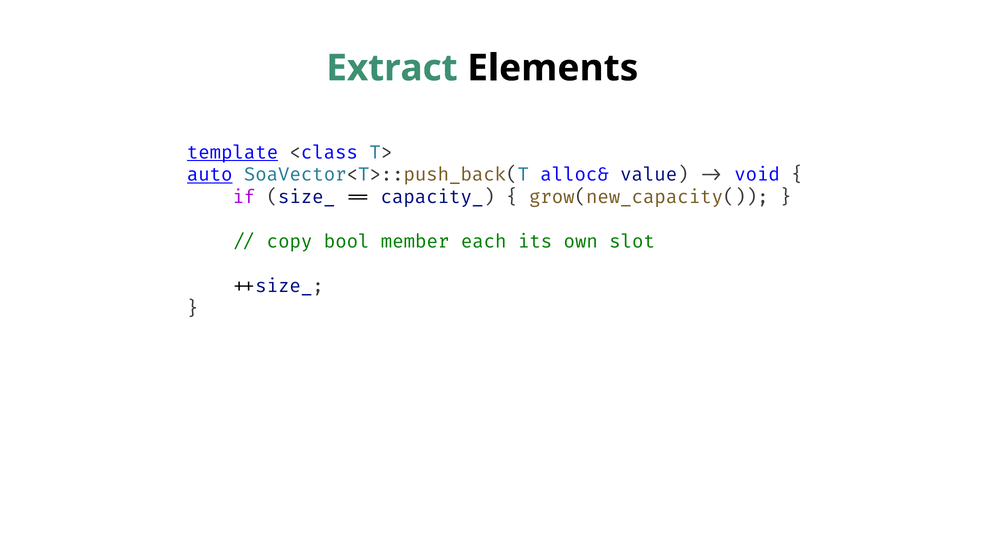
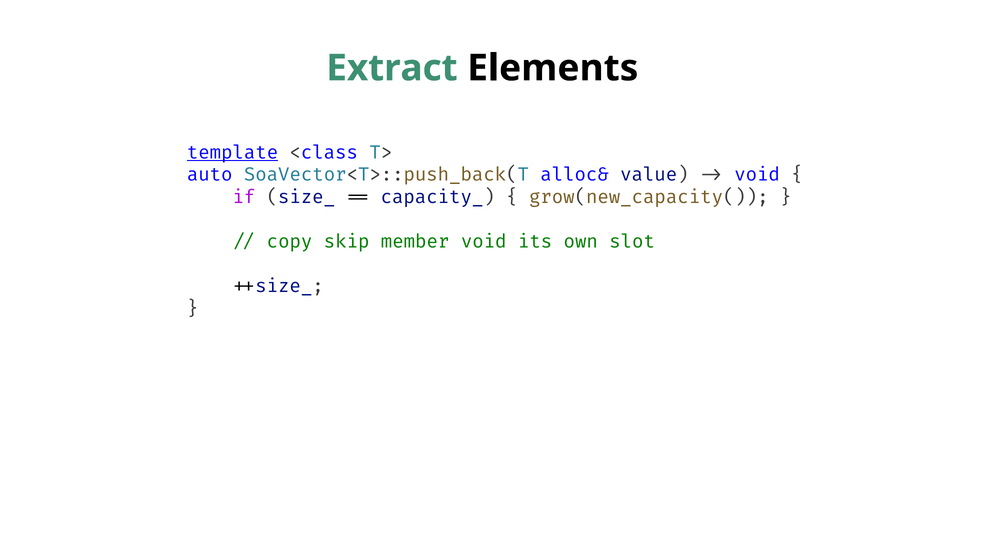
auto underline: present -> none
bool: bool -> skip
member each: each -> void
